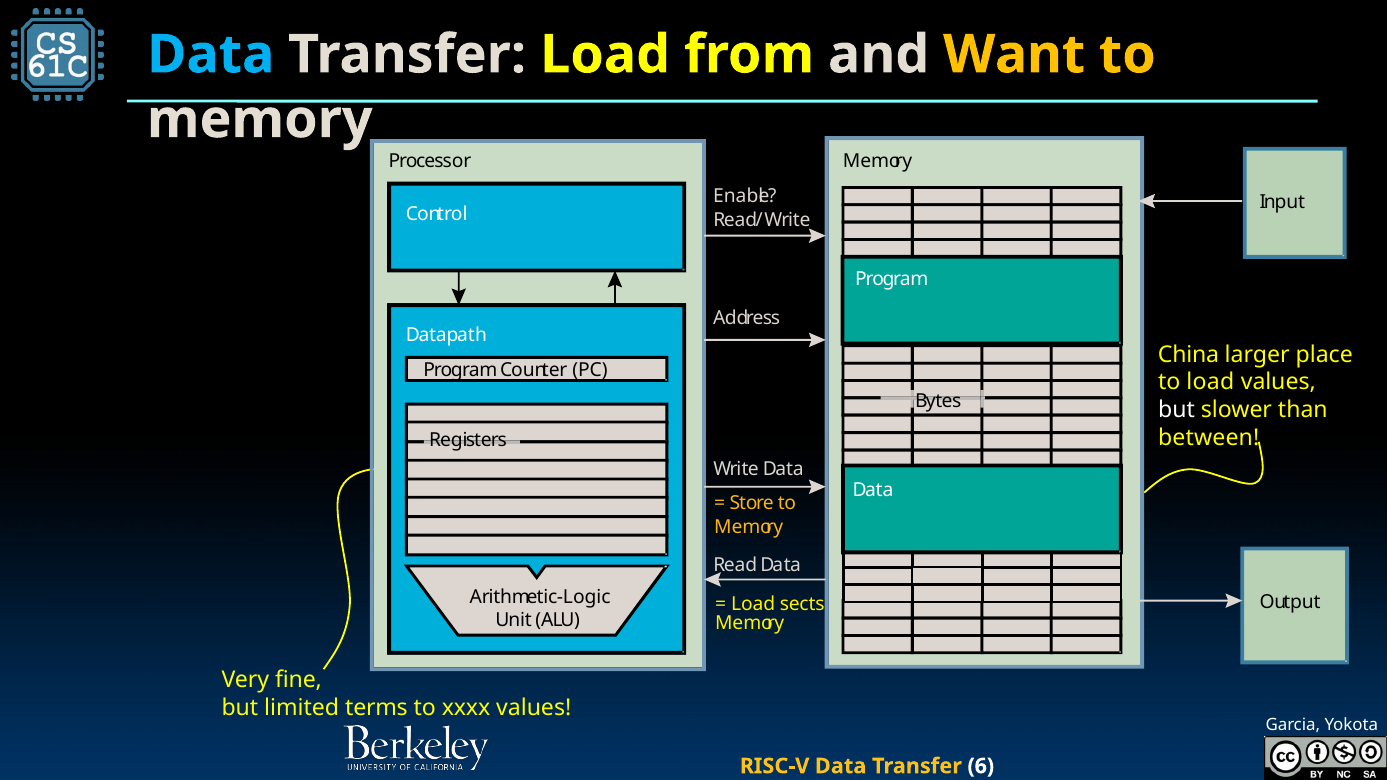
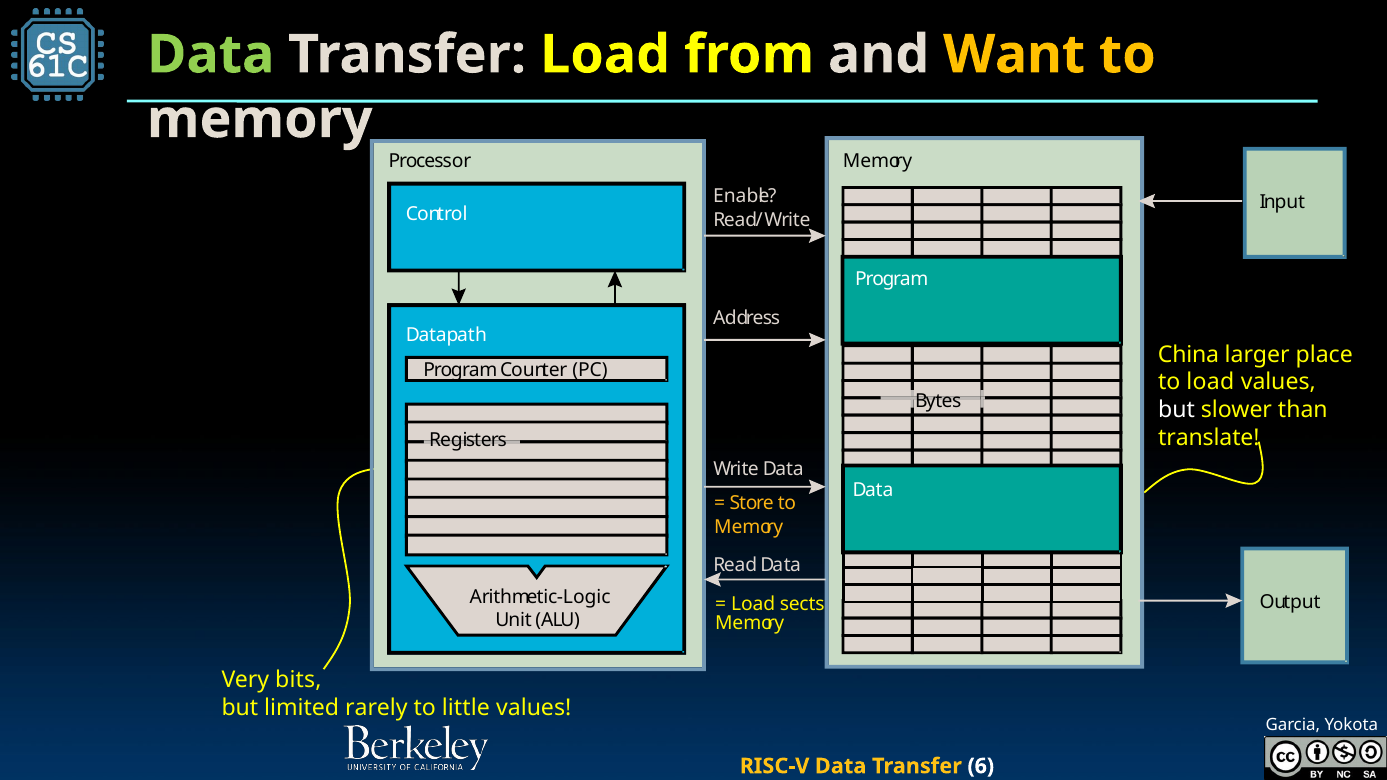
Data at (211, 55) colour: light blue -> light green
between: between -> translate
fine: fine -> bits
terms: terms -> rarely
xxxx: xxxx -> little
